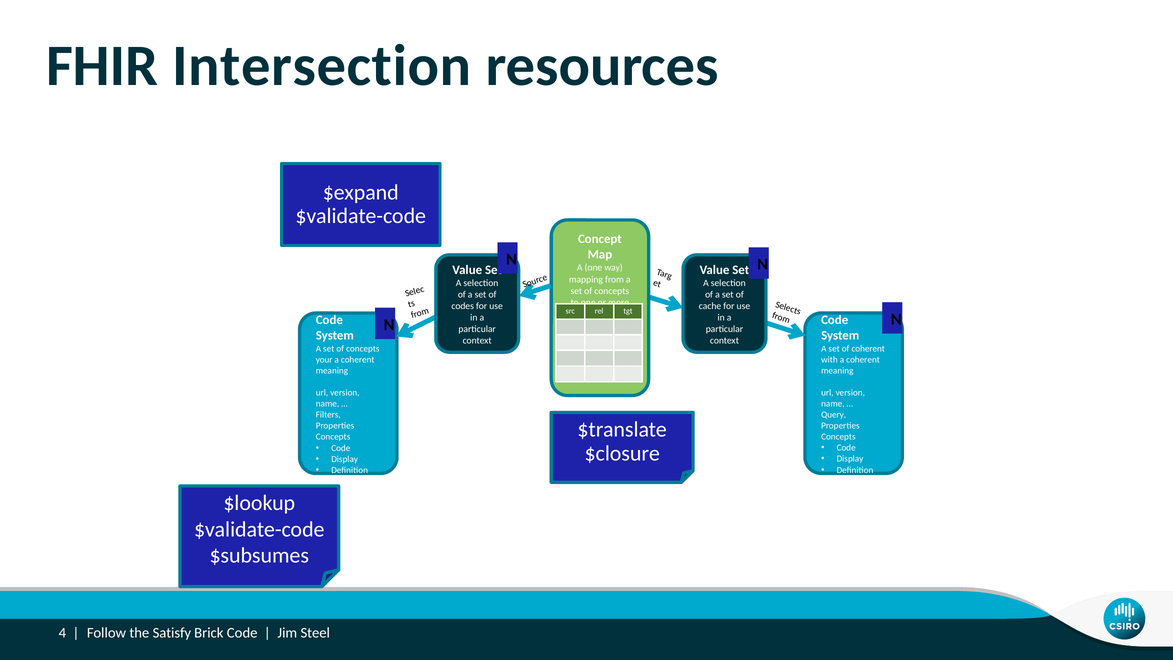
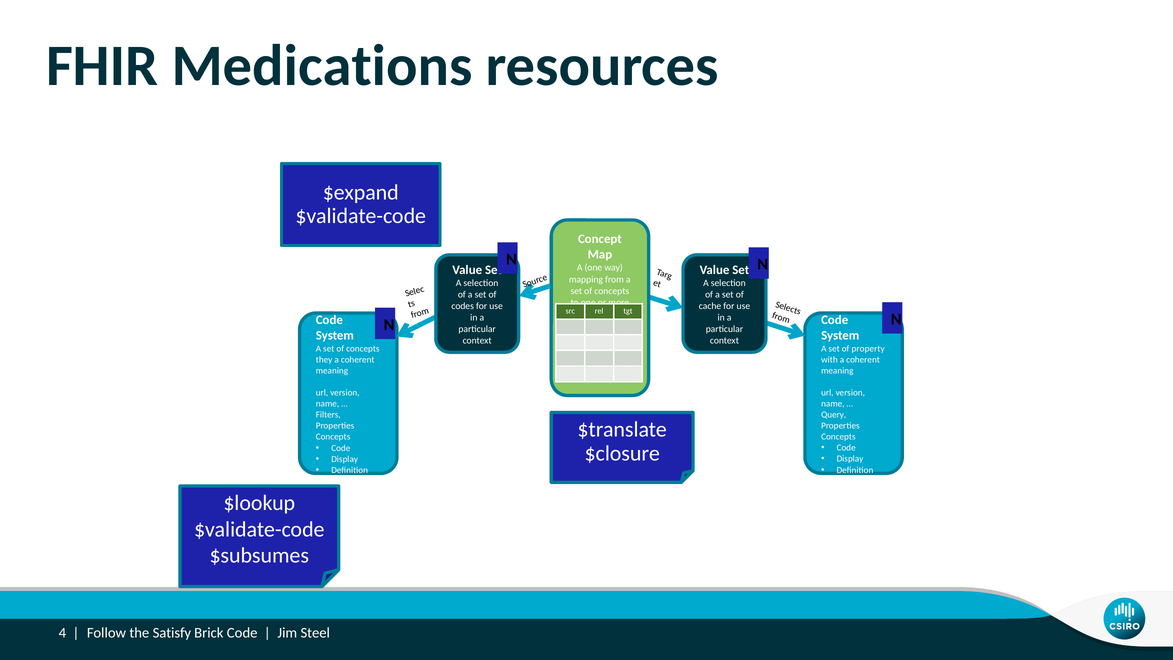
Intersection: Intersection -> Medications
of coherent: coherent -> property
your: your -> they
